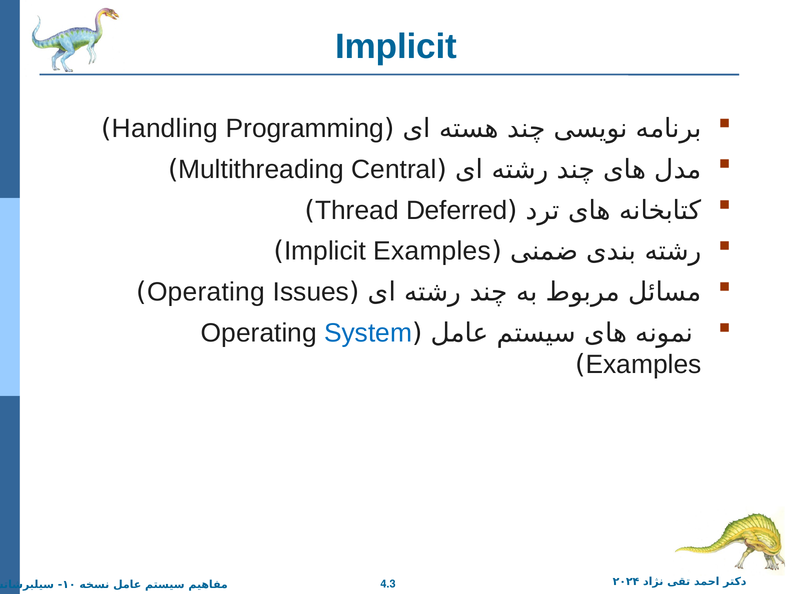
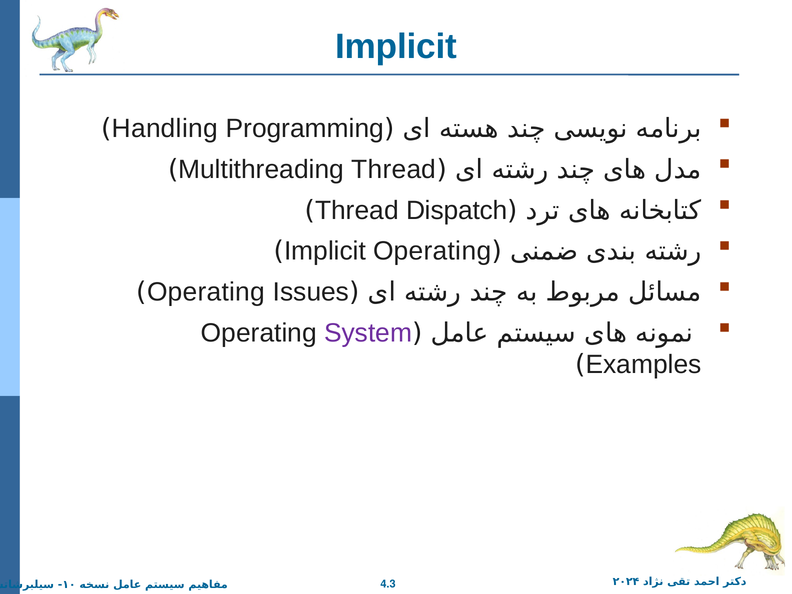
Multithreading Central: Central -> Thread
Deferred: Deferred -> Dispatch
Implicit Examples: Examples -> Operating
System colour: blue -> purple
